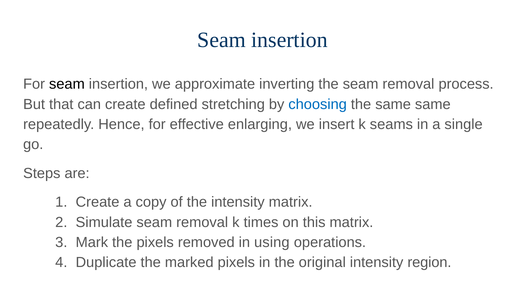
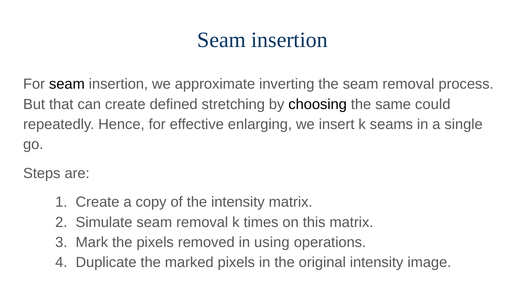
choosing colour: blue -> black
same same: same -> could
region: region -> image
